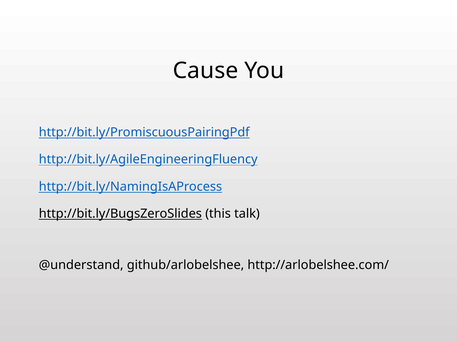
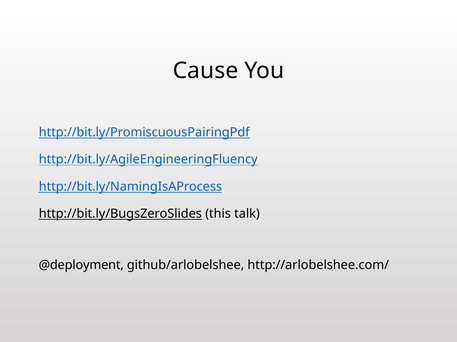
@understand: @understand -> @deployment
